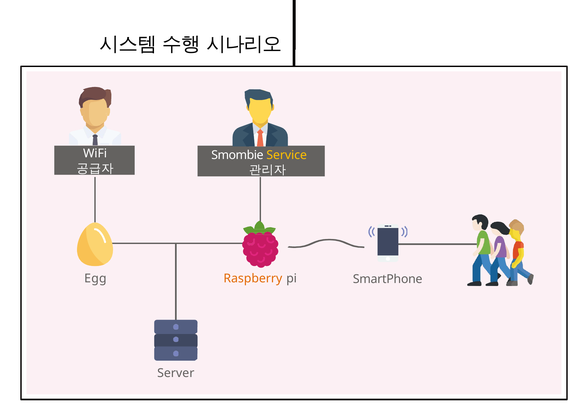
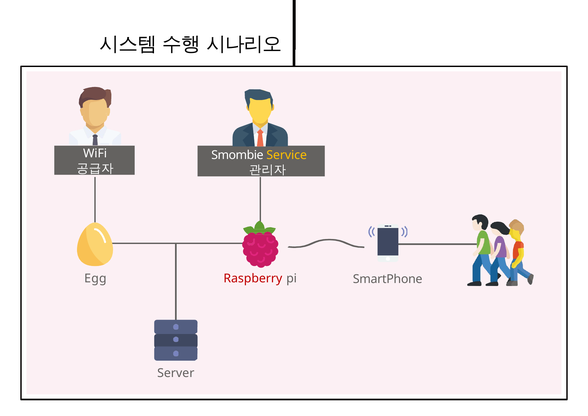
Raspberry colour: orange -> red
